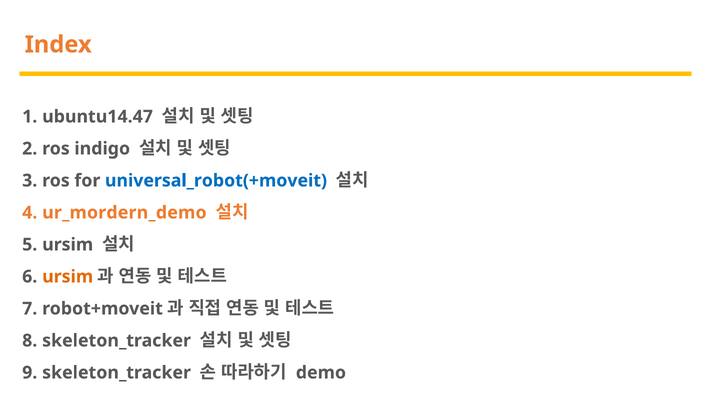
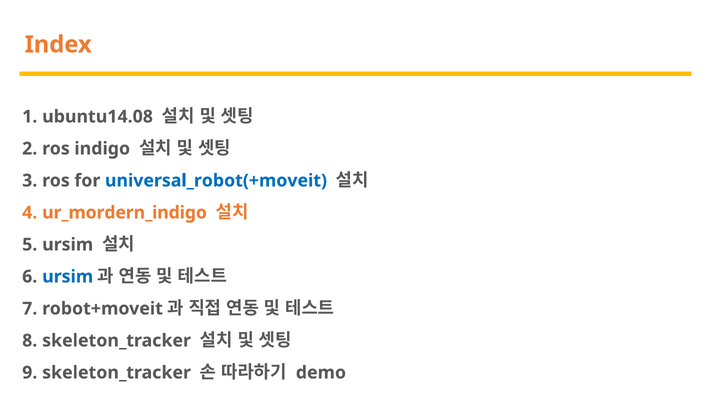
ubuntu14.47: ubuntu14.47 -> ubuntu14.08
ur_mordern_demo: ur_mordern_demo -> ur_mordern_indigo
ursim at (68, 277) colour: orange -> blue
